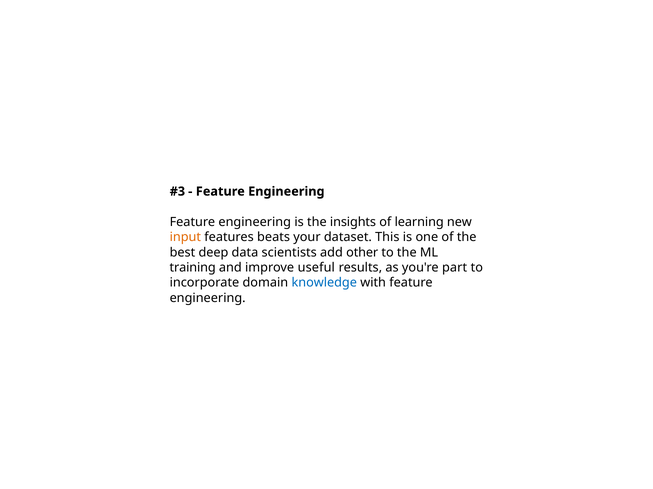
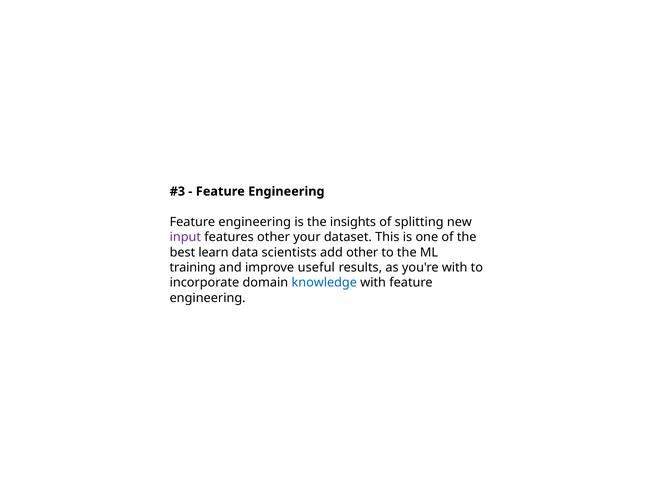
learning: learning -> splitting
input colour: orange -> purple
features beats: beats -> other
deep: deep -> learn
you're part: part -> with
